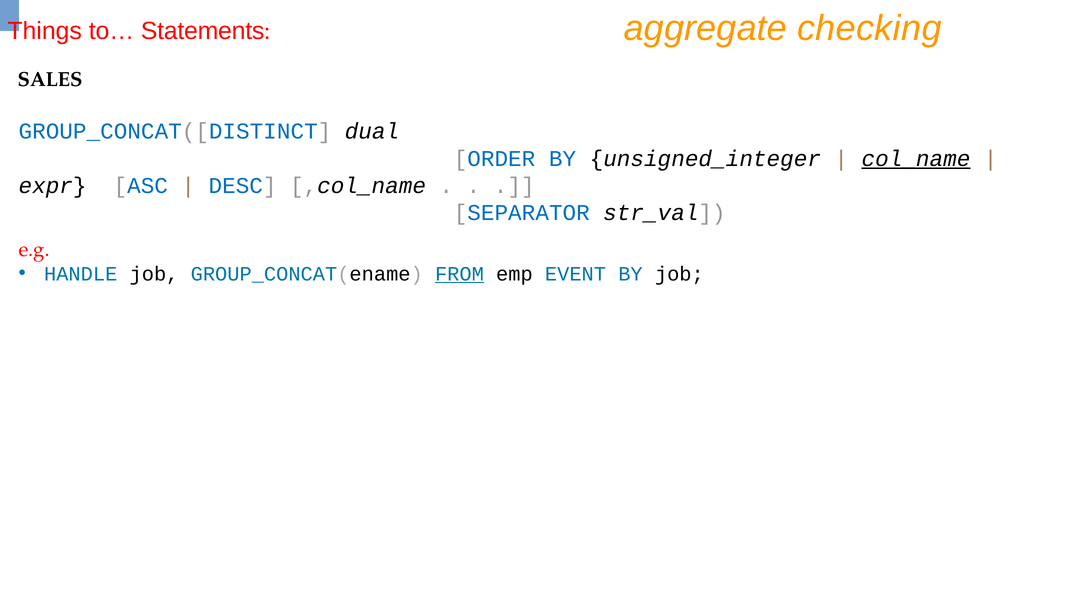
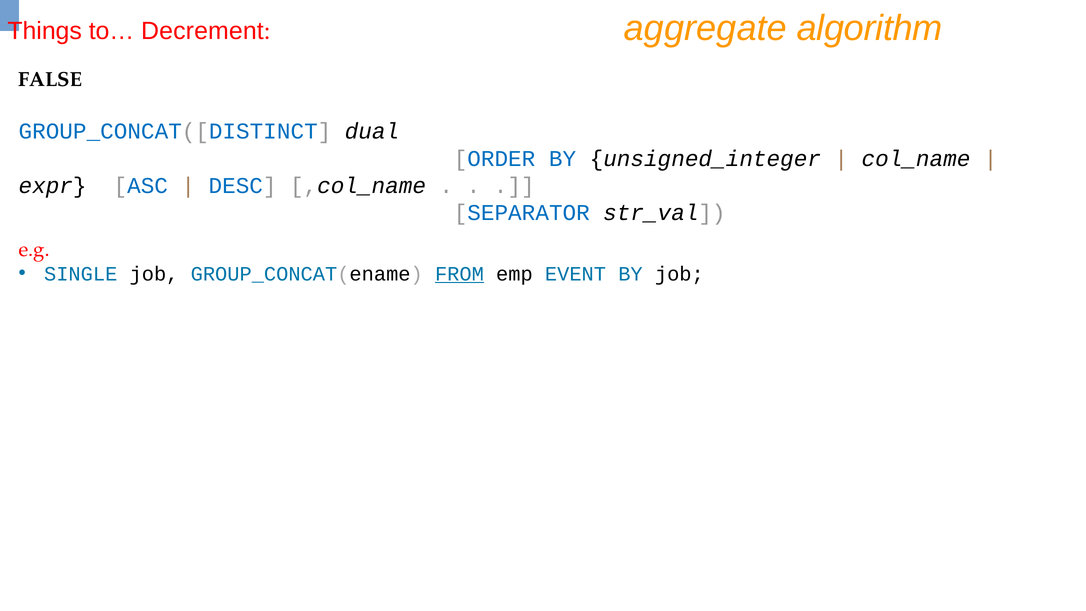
checking: checking -> algorithm
Statements: Statements -> Decrement
SALES: SALES -> FALSE
col_name underline: present -> none
HANDLE: HANDLE -> SINGLE
